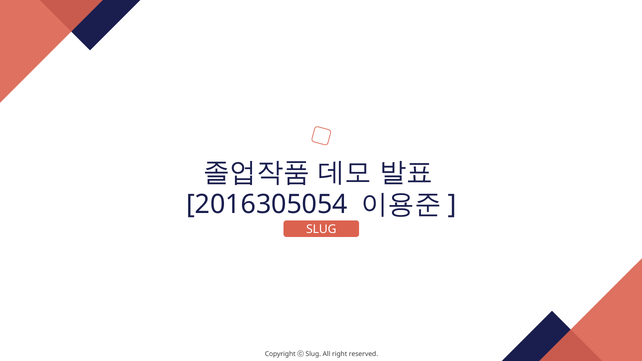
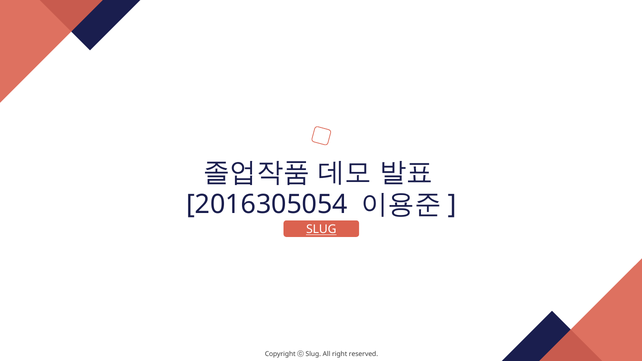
SLUG at (321, 230) underline: none -> present
